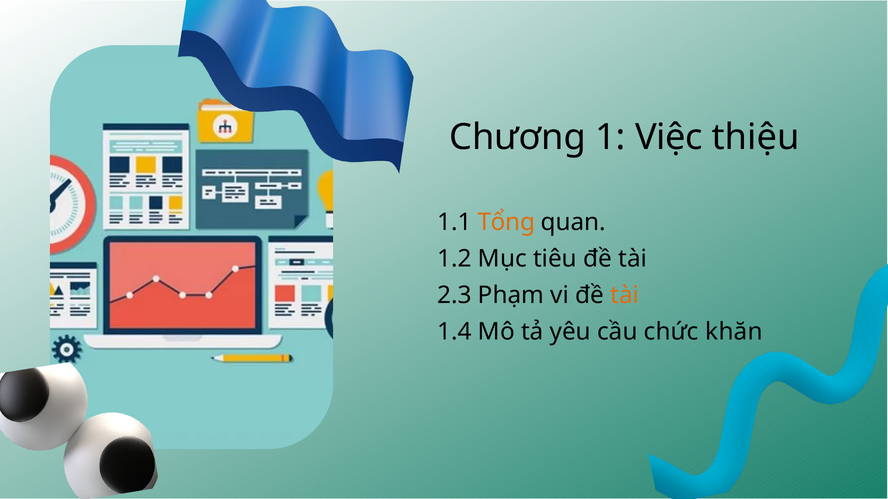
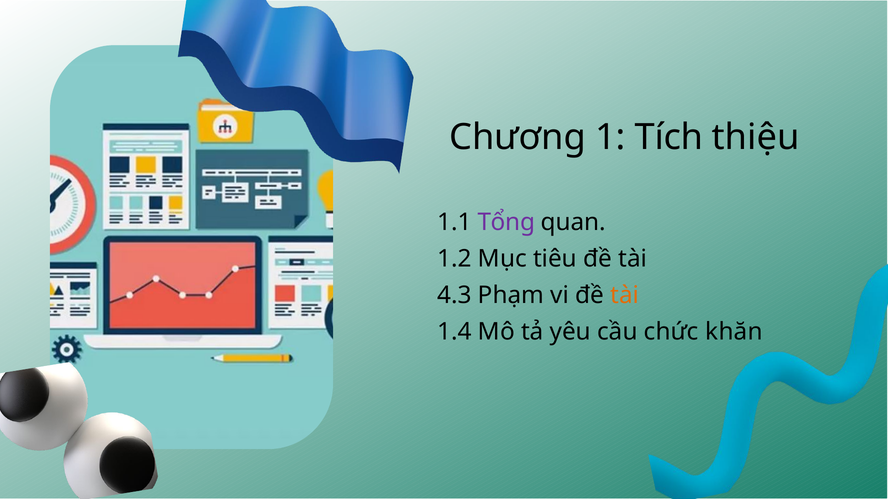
Việc: Việc -> Tích
Tổng colour: orange -> purple
2.3: 2.3 -> 4.3
